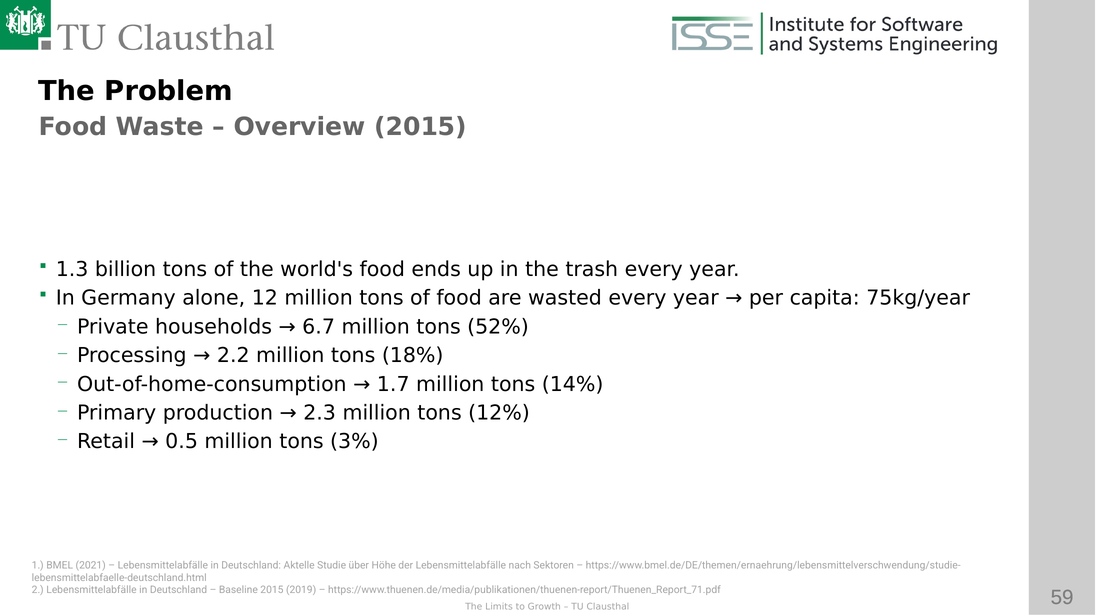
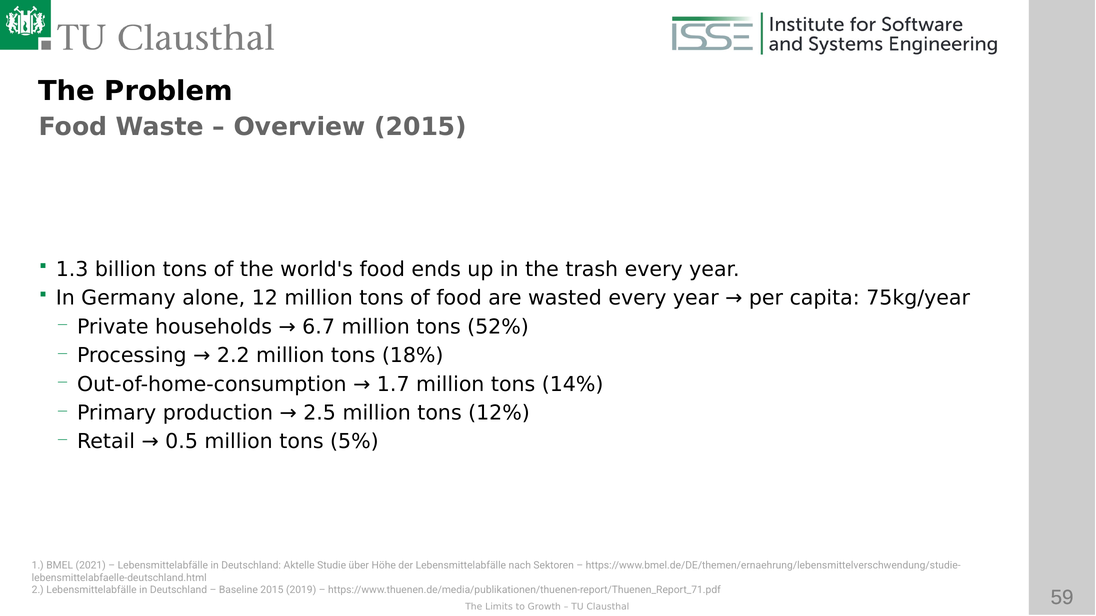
2.3: 2.3 -> 2.5
3%: 3% -> 5%
